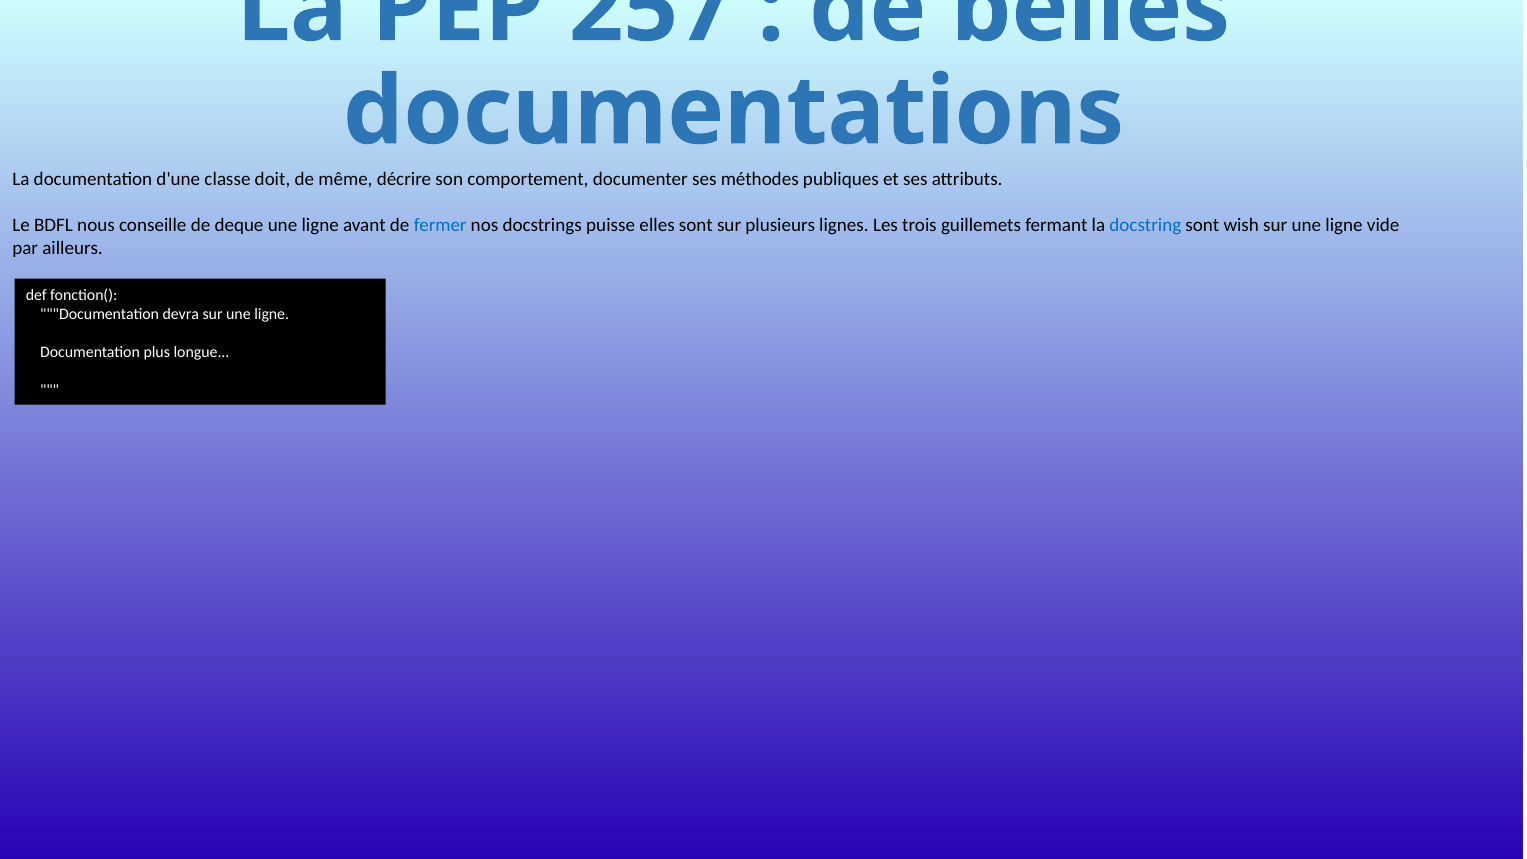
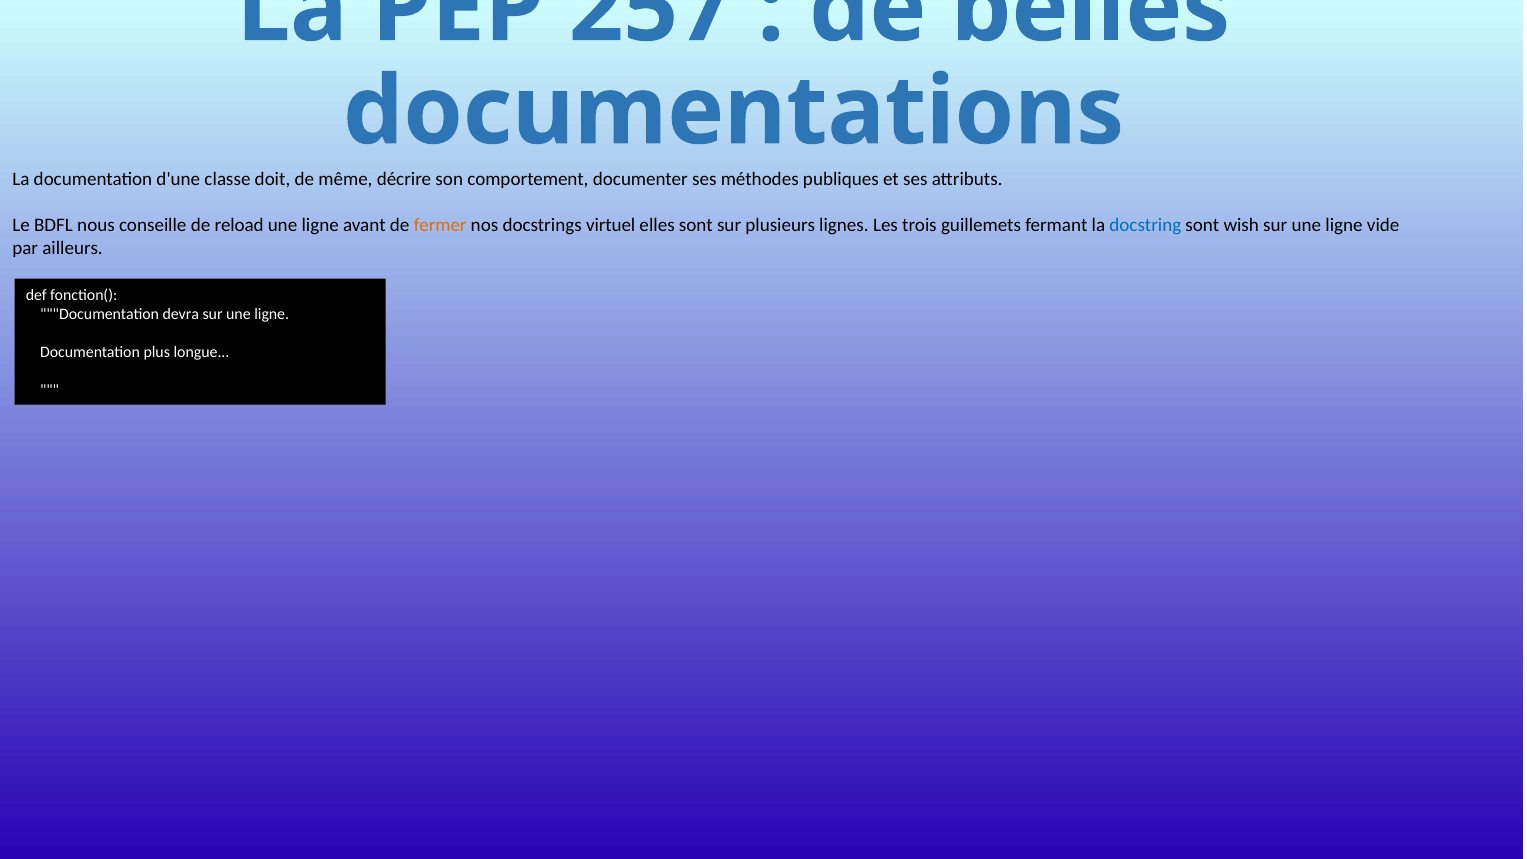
deque: deque -> reload
fermer colour: blue -> orange
puisse: puisse -> virtuel
